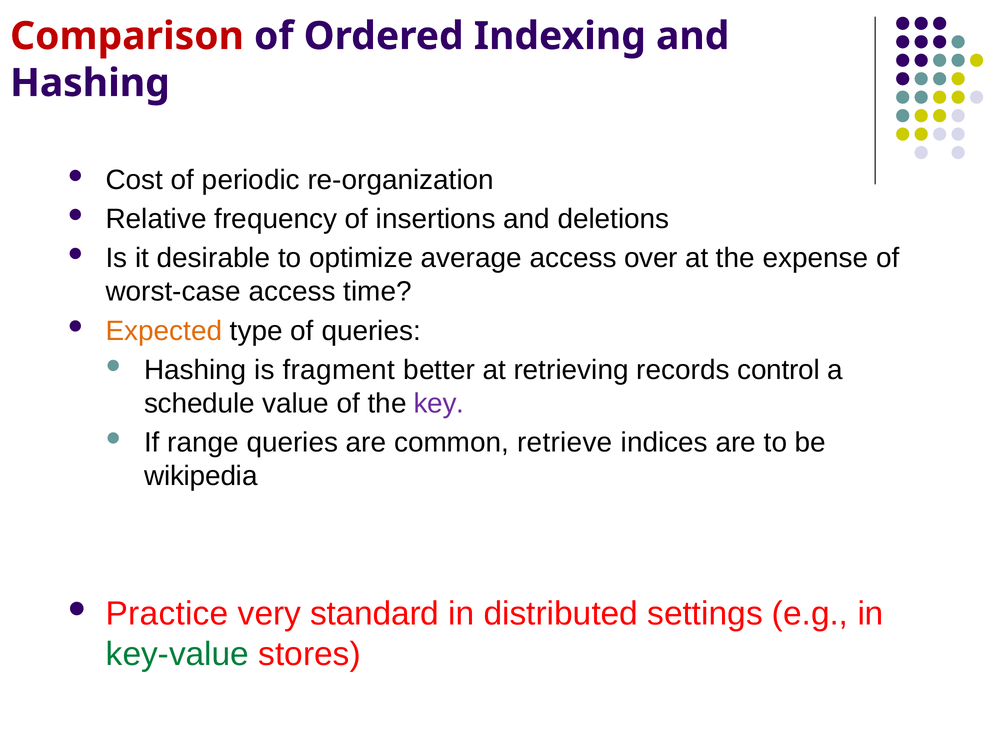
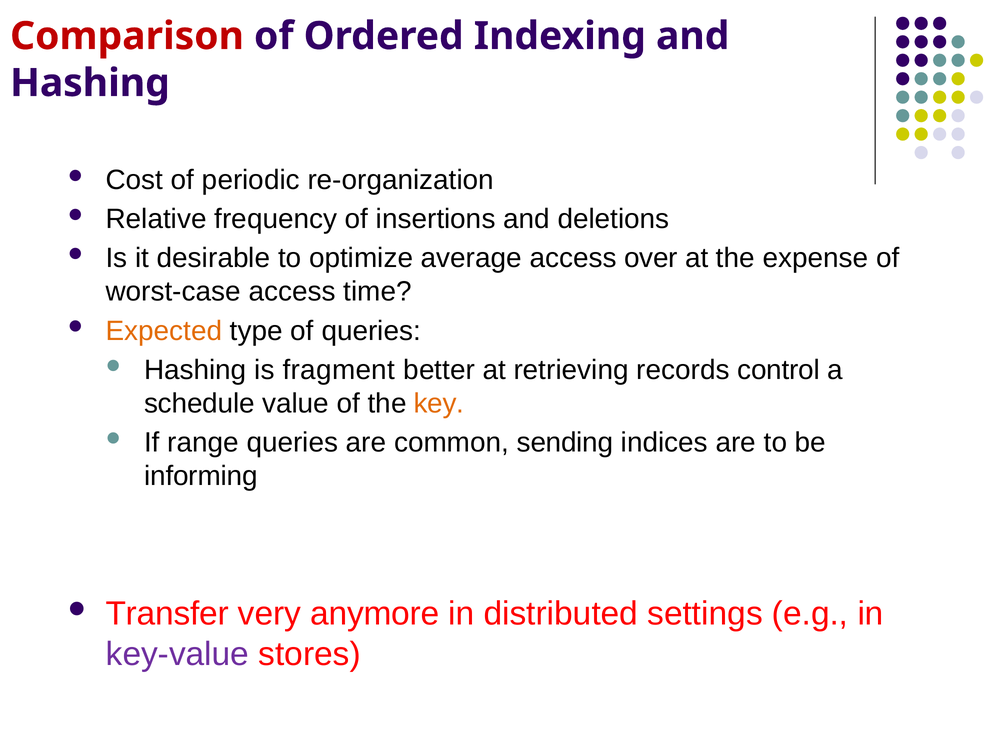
key colour: purple -> orange
retrieve: retrieve -> sending
wikipedia: wikipedia -> informing
Practice: Practice -> Transfer
standard: standard -> anymore
key-value colour: green -> purple
